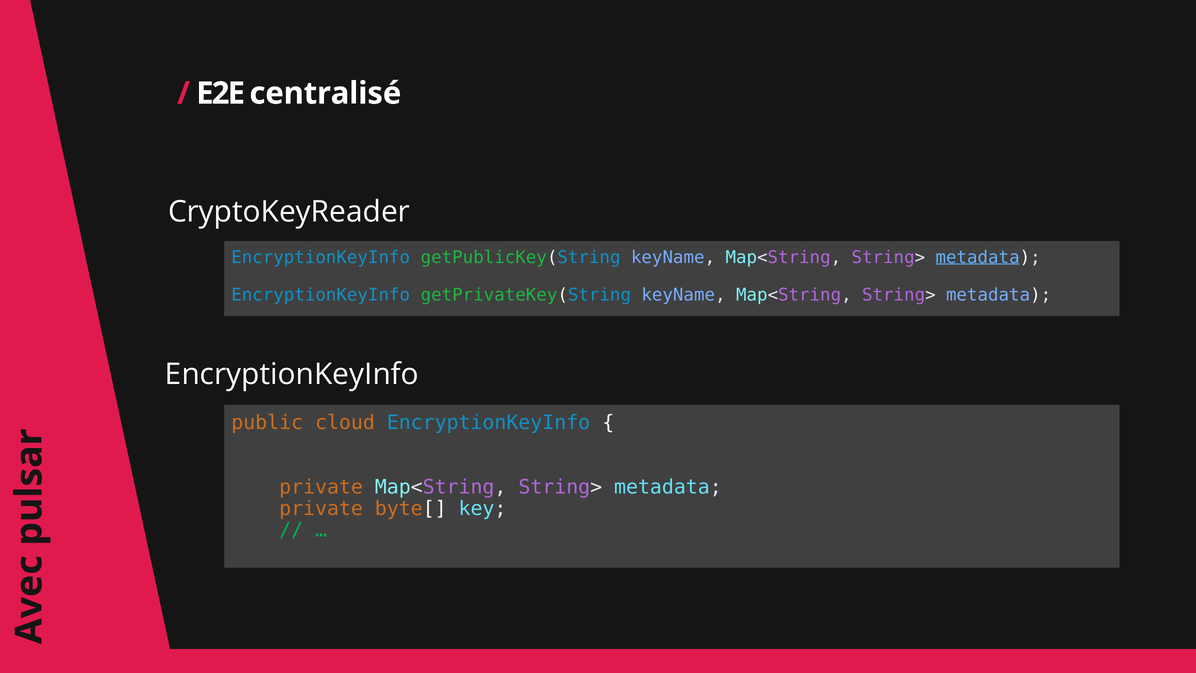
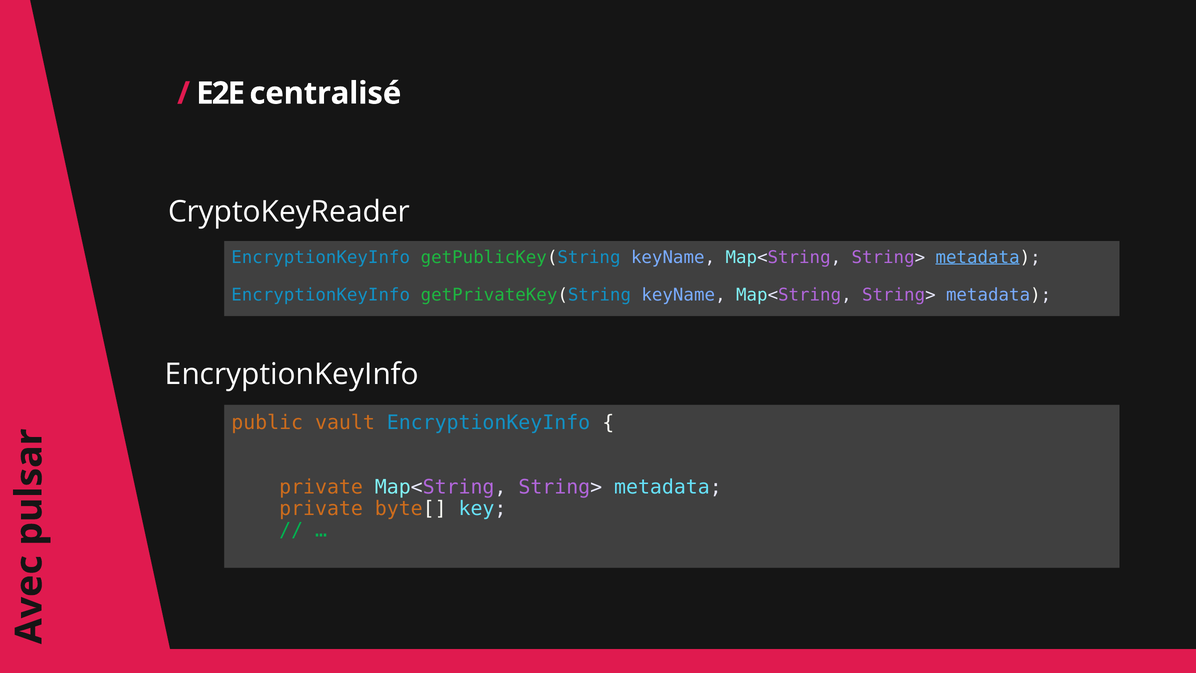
cloud: cloud -> vault
